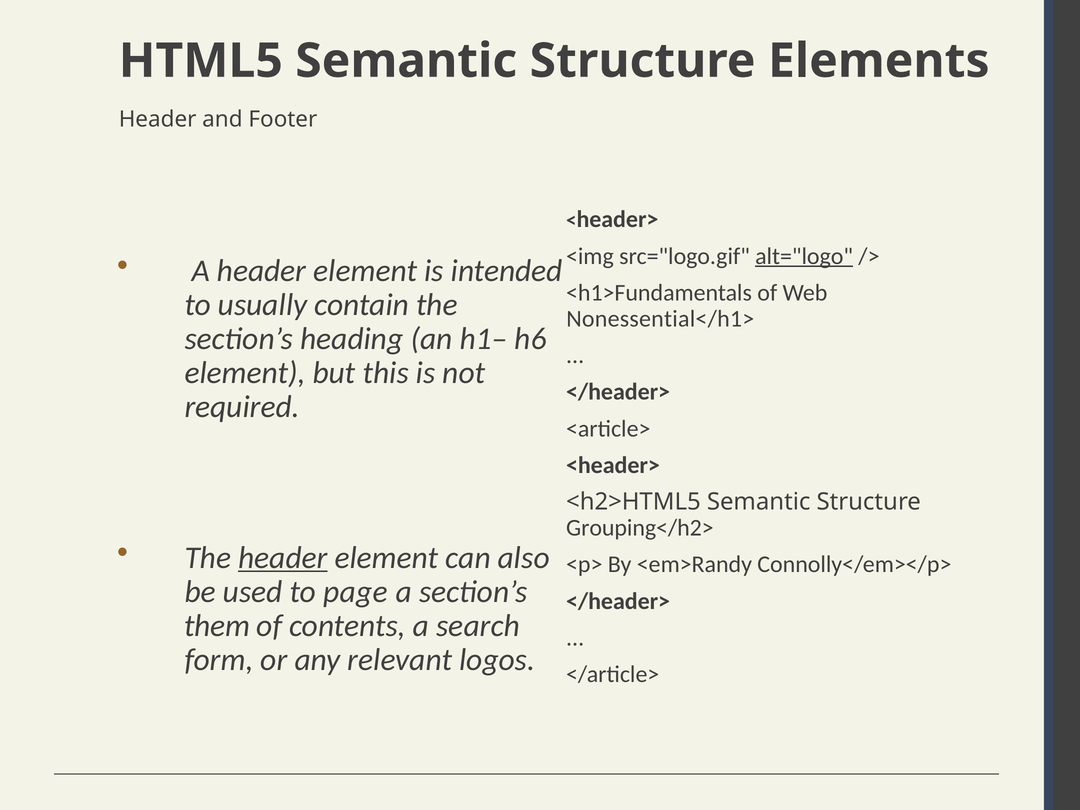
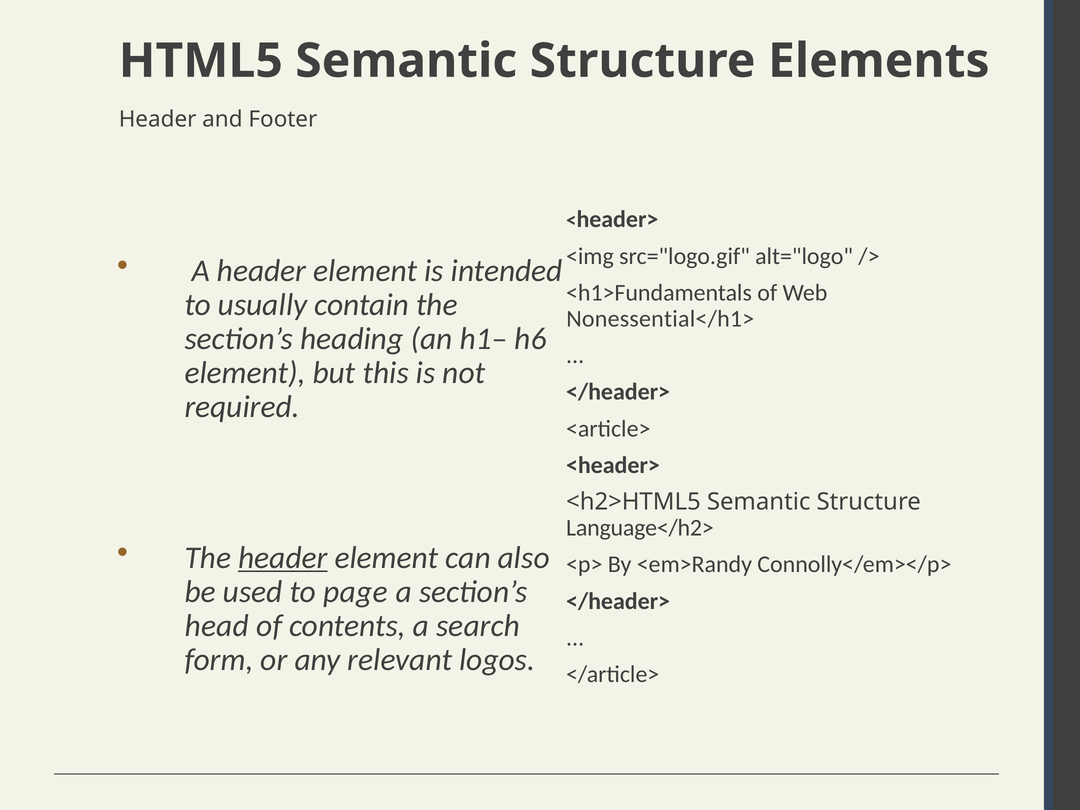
alt="logo underline: present -> none
Grouping</h2>: Grouping</h2> -> Language</h2>
them: them -> head
